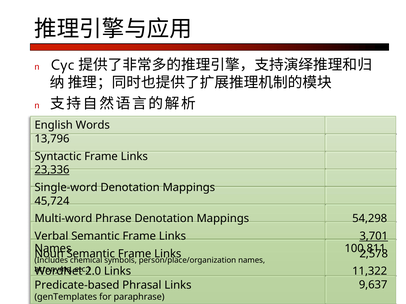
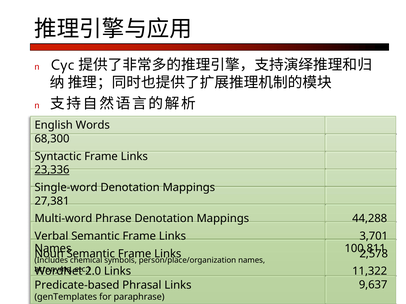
13,796: 13,796 -> 68,300
45,724: 45,724 -> 27,381
54,298: 54,298 -> 44,288
3,701 underline: present -> none
